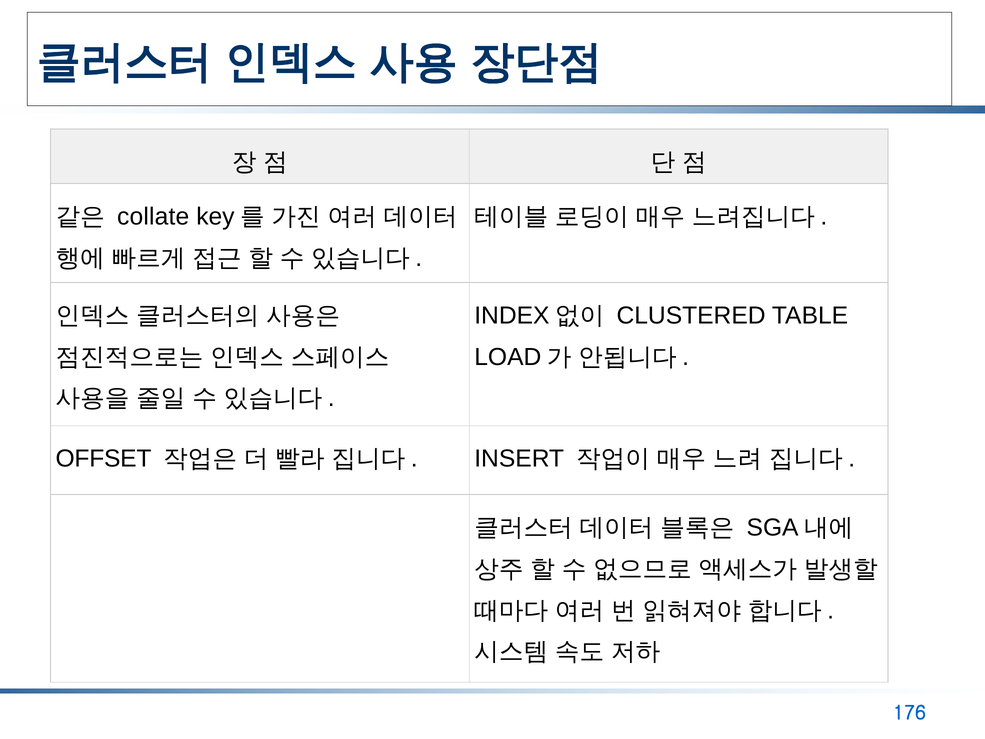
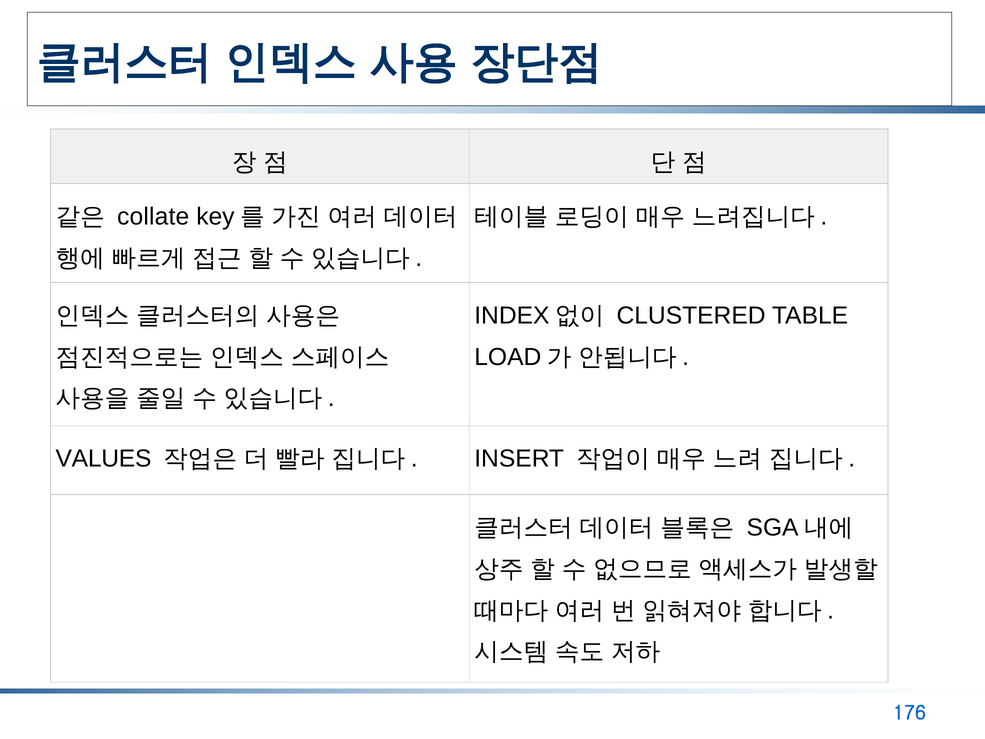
OFFSET: OFFSET -> VALUES
